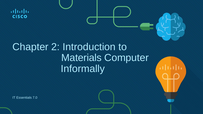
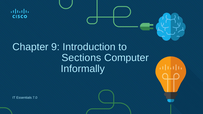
2: 2 -> 9
Materials: Materials -> Sections
